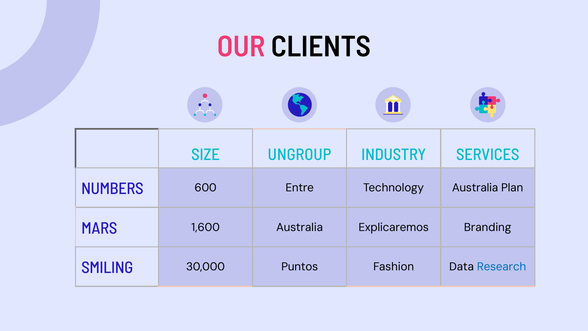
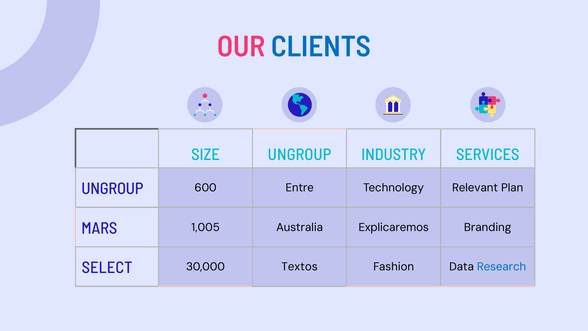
CLIENTS colour: black -> blue
NUMBERS at (112, 189): NUMBERS -> UNGROUP
Technology Australia: Australia -> Relevant
1,600: 1,600 -> 1,005
SMILING: SMILING -> SELECT
Puntos: Puntos -> Textos
